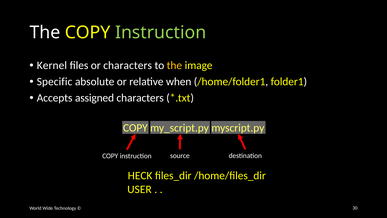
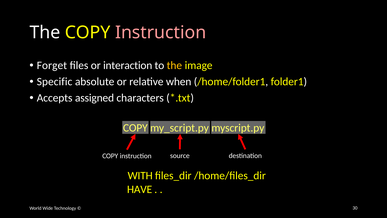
Instruction at (161, 33) colour: light green -> pink
Kernel: Kernel -> Forget
or characters: characters -> interaction
HECK: HECK -> WITH
USER: USER -> HAVE
